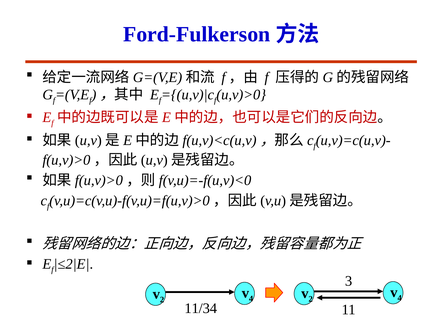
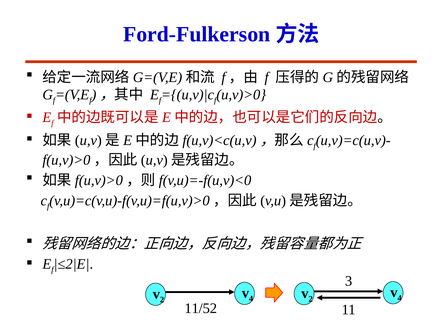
11/34: 11/34 -> 11/52
